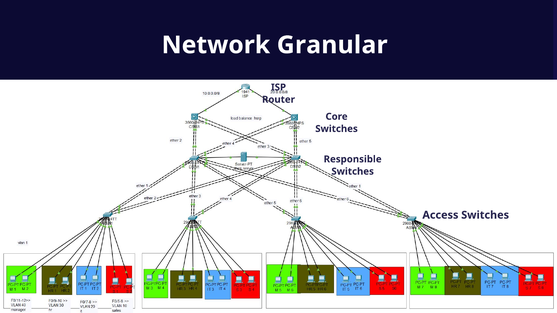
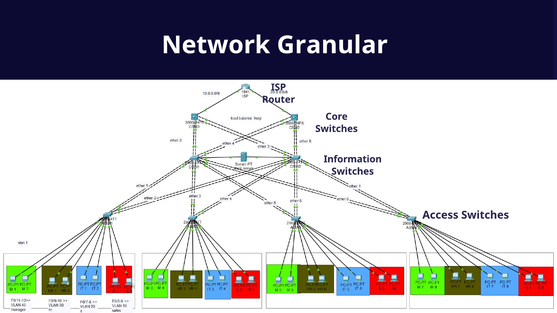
Responsible: Responsible -> Information
